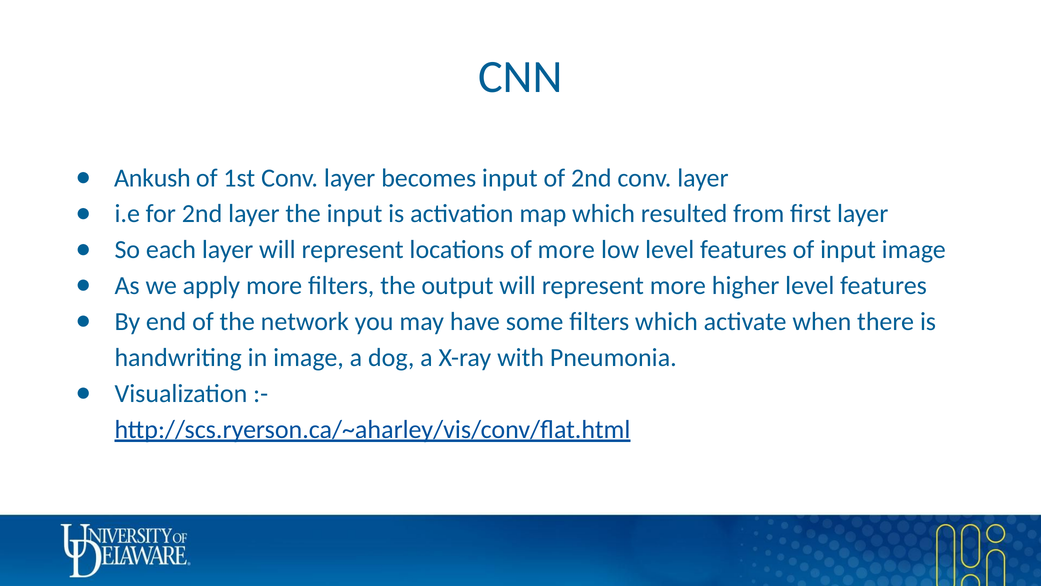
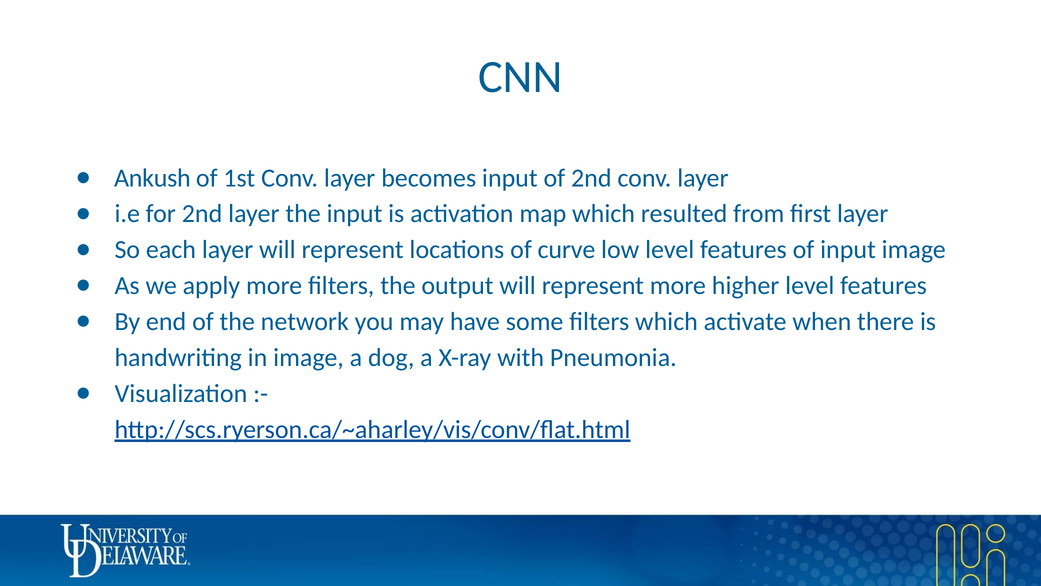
of more: more -> curve
